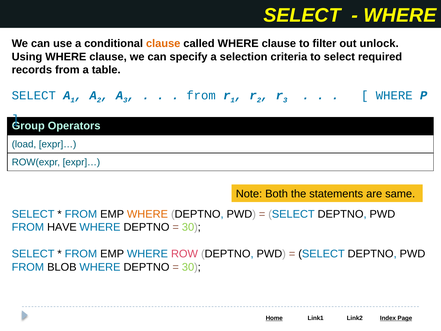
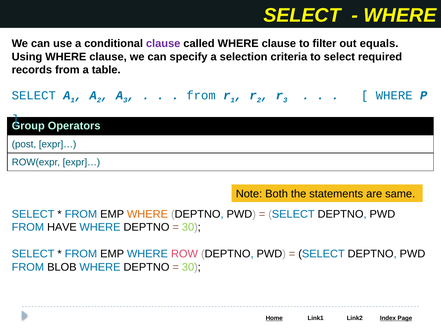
clause at (163, 43) colour: orange -> purple
unlock: unlock -> equals
load: load -> post
